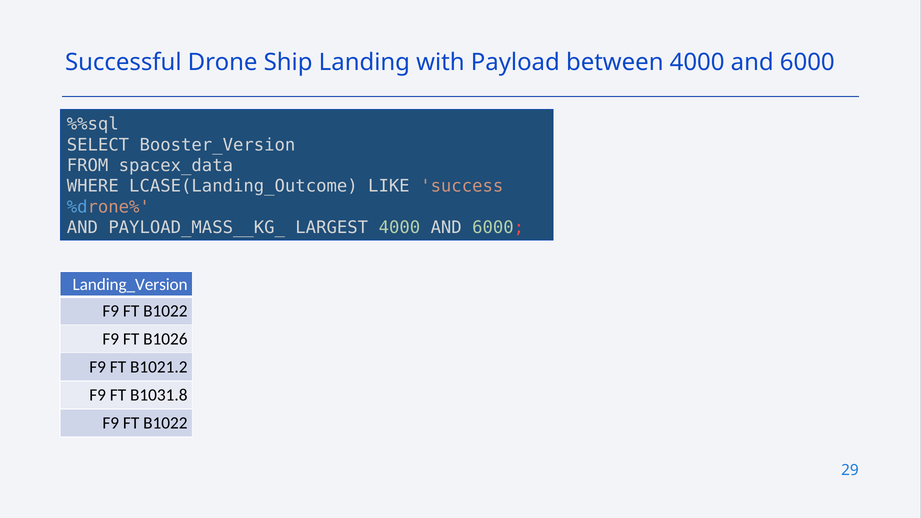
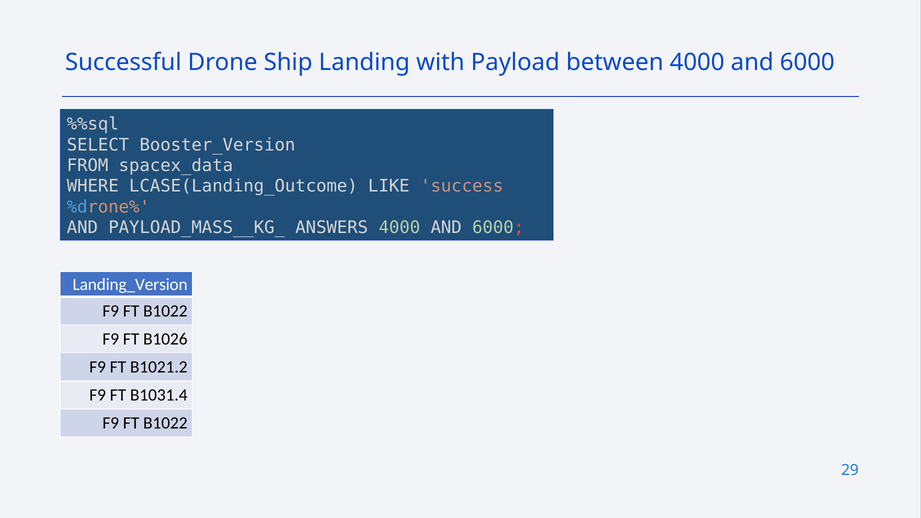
LARGEST: LARGEST -> ANSWERS
B1031.8: B1031.8 -> B1031.4
